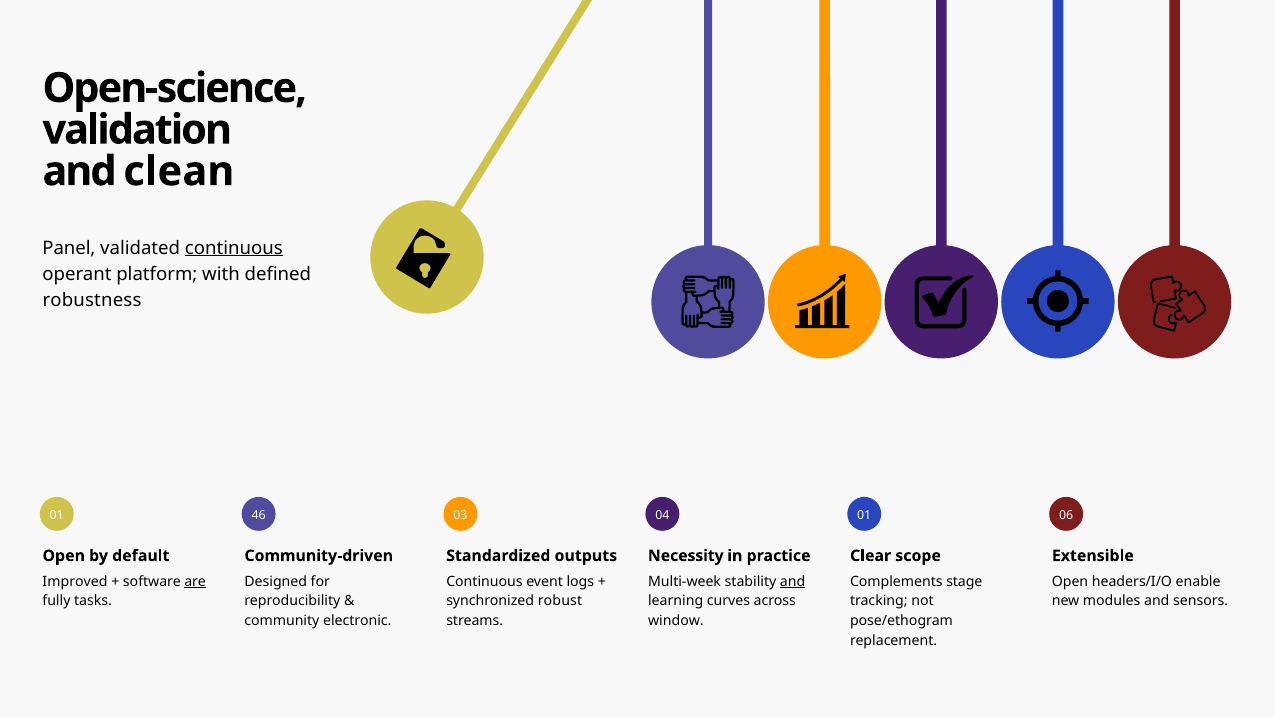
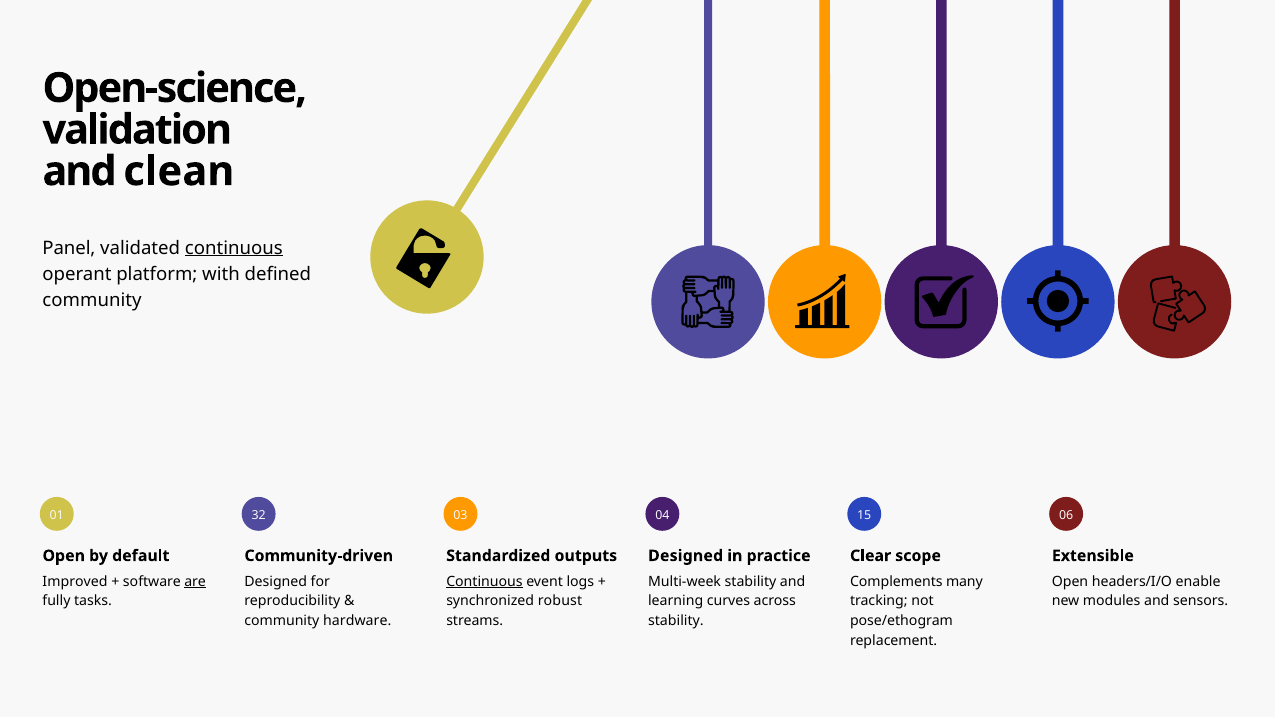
robustness at (92, 300): robustness -> community
46: 46 -> 32
04 01: 01 -> 15
Necessity at (686, 556): Necessity -> Designed
Continuous at (484, 582) underline: none -> present
and at (793, 582) underline: present -> none
stage: stage -> many
electronic: electronic -> hardware
window at (676, 621): window -> stability
